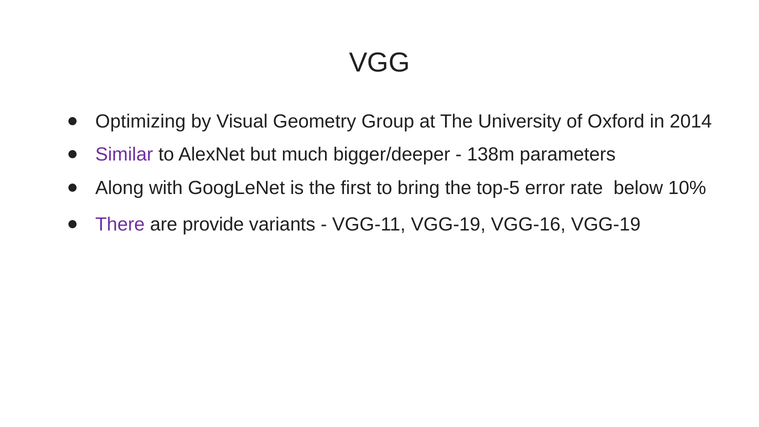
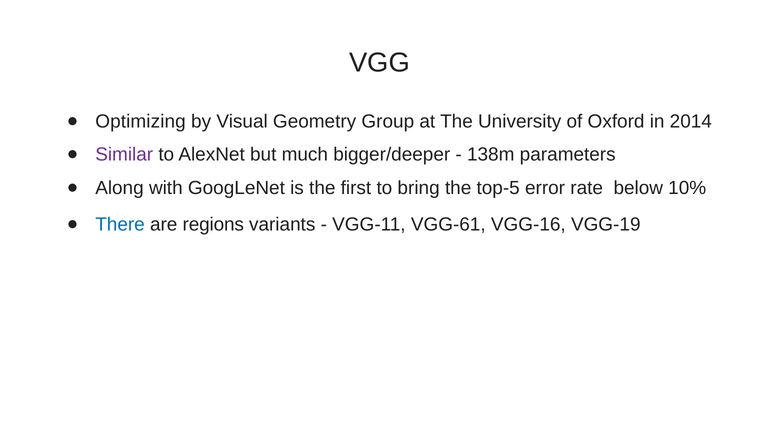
There colour: purple -> blue
provide: provide -> regions
VGG-11 VGG-19: VGG-19 -> VGG-61
